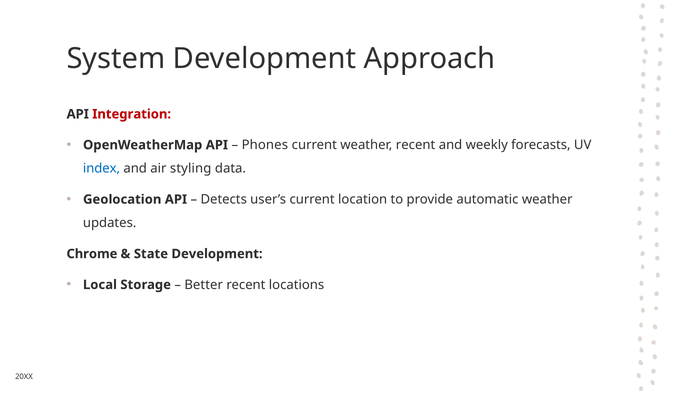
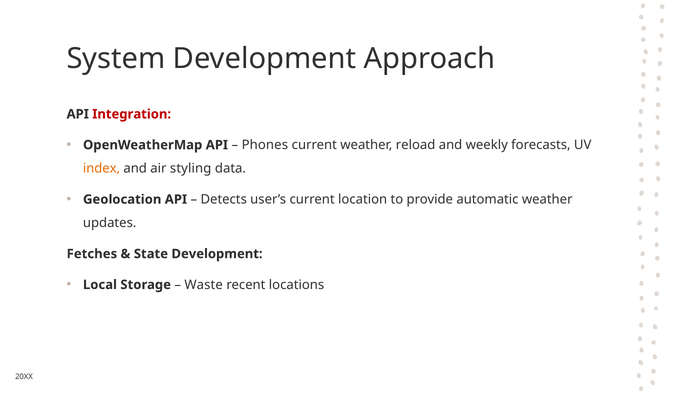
weather recent: recent -> reload
index colour: blue -> orange
Chrome: Chrome -> Fetches
Better: Better -> Waste
